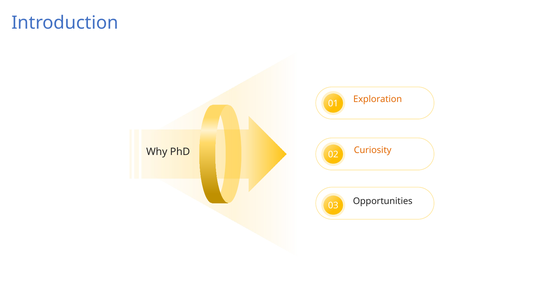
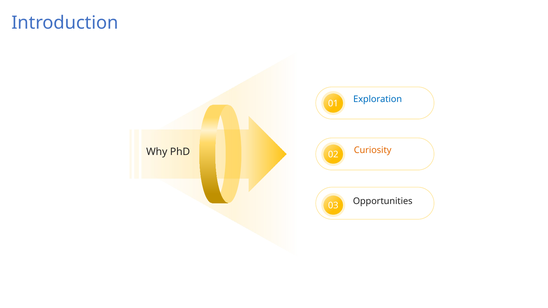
Exploration colour: orange -> blue
